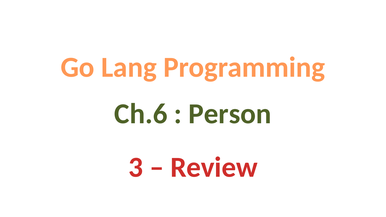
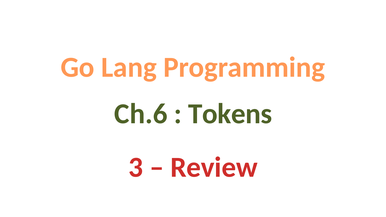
Person: Person -> Tokens
